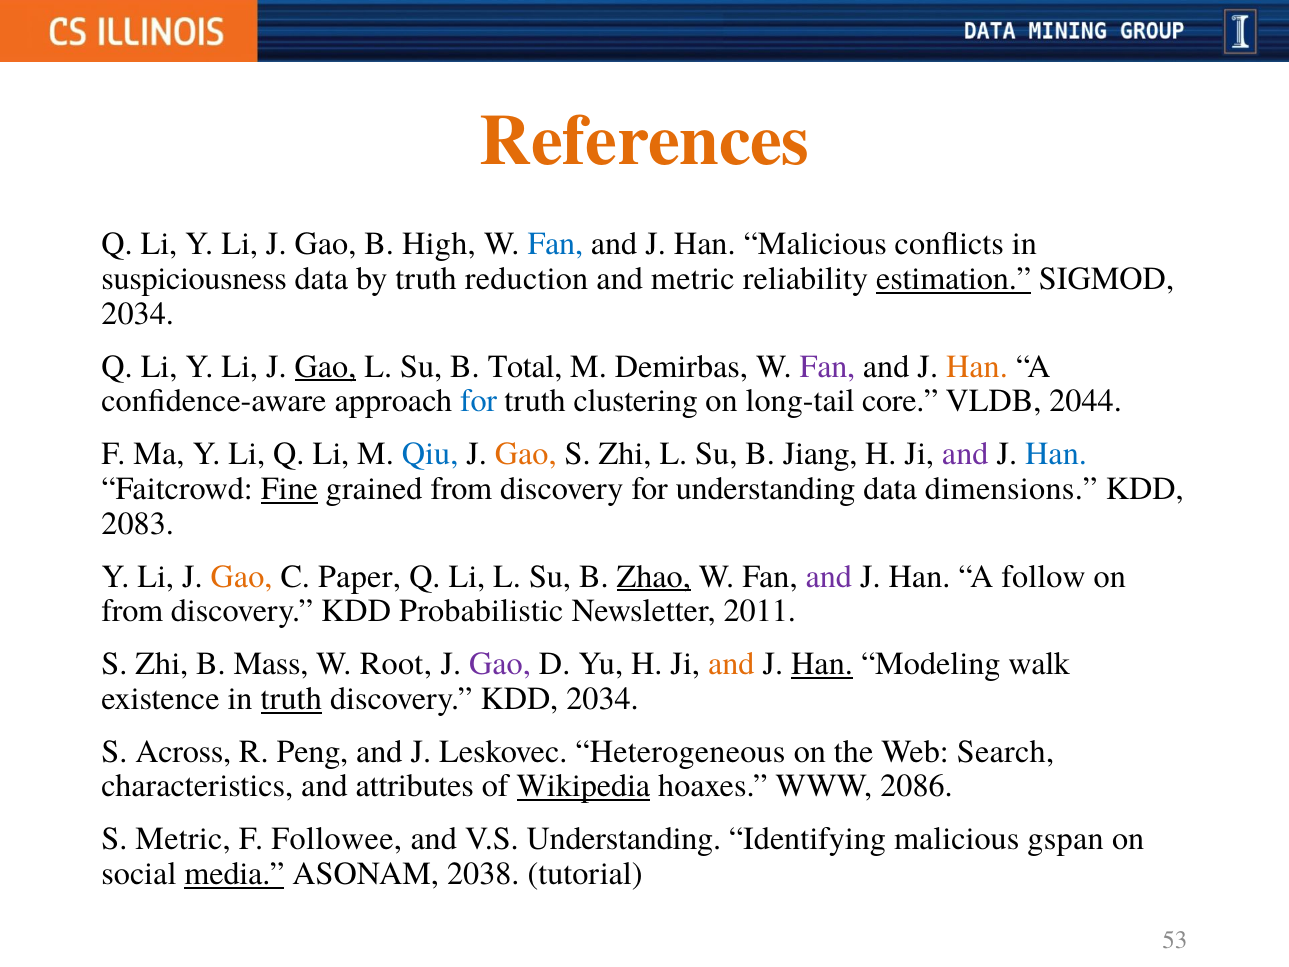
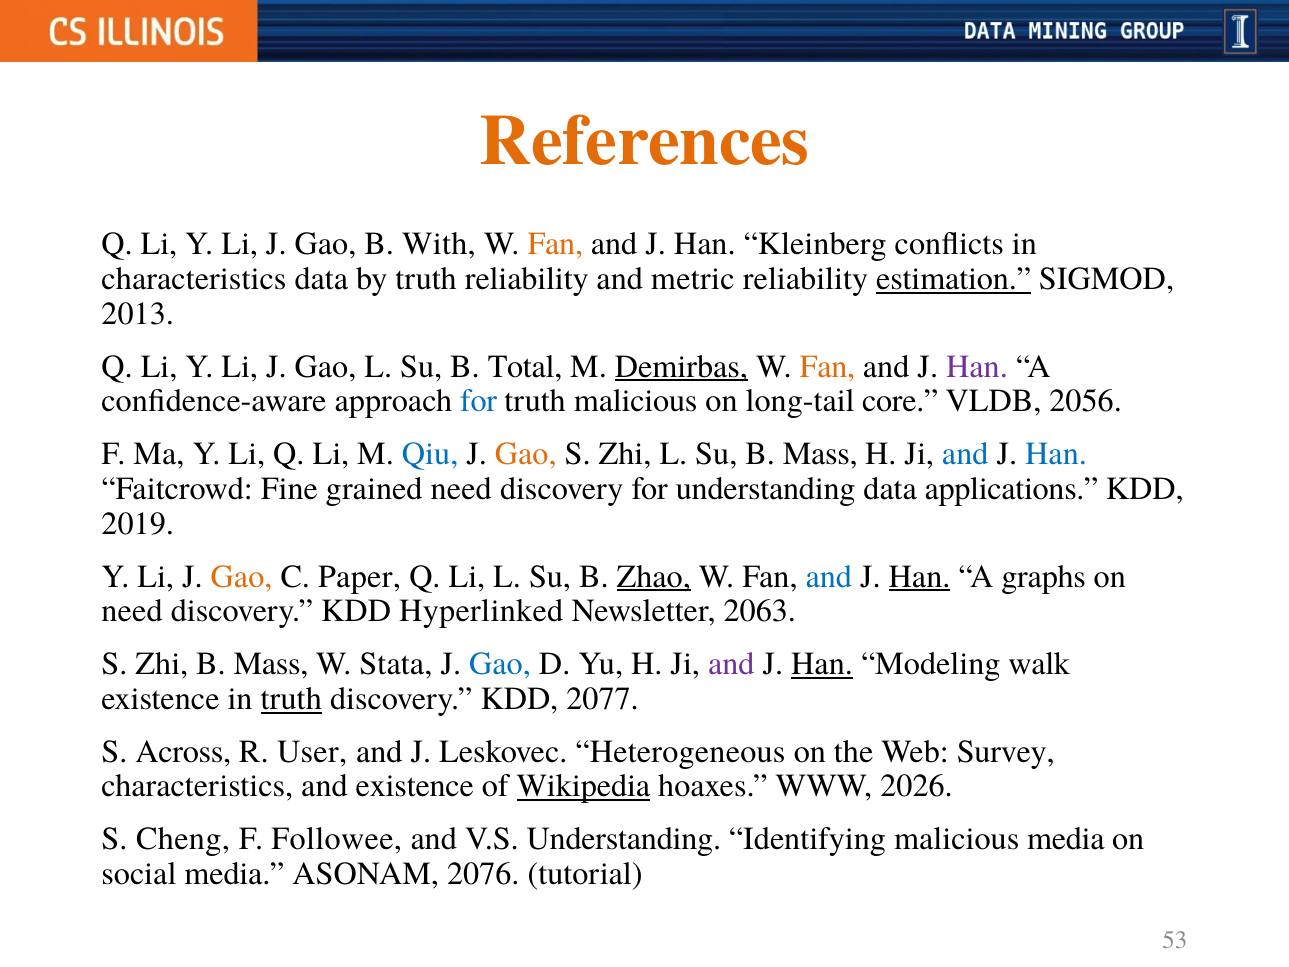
High: High -> With
Fan at (555, 244) colour: blue -> orange
Han Malicious: Malicious -> Kleinberg
suspiciousness at (194, 279): suspiciousness -> characteristics
truth reduction: reduction -> reliability
2034 at (138, 314): 2034 -> 2013
Gao at (325, 366) underline: present -> none
Demirbas underline: none -> present
Fan at (827, 366) colour: purple -> orange
Han at (977, 366) colour: orange -> purple
truth clustering: clustering -> malicious
2044: 2044 -> 2056
Su B Jiang: Jiang -> Mass
and at (965, 454) colour: purple -> blue
Fine underline: present -> none
grained from: from -> need
dimensions: dimensions -> applications
2083: 2083 -> 2019
and at (829, 576) colour: purple -> blue
Han at (920, 576) underline: none -> present
follow: follow -> graphs
from at (132, 611): from -> need
Probabilistic: Probabilistic -> Hyperlinked
2011: 2011 -> 2063
Root: Root -> Stata
Gao at (500, 664) colour: purple -> blue
and at (731, 664) colour: orange -> purple
KDD 2034: 2034 -> 2077
Peng: Peng -> User
Search: Search -> Survey
and attributes: attributes -> existence
2086: 2086 -> 2026
S Metric: Metric -> Cheng
malicious gspan: gspan -> media
media at (235, 874) underline: present -> none
2038: 2038 -> 2076
